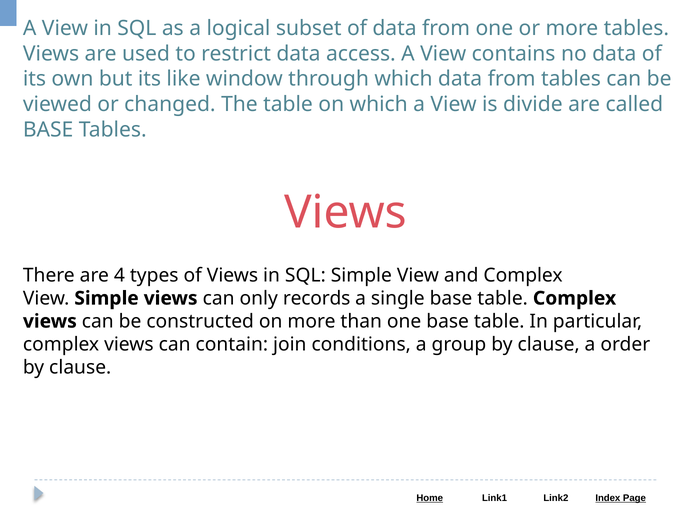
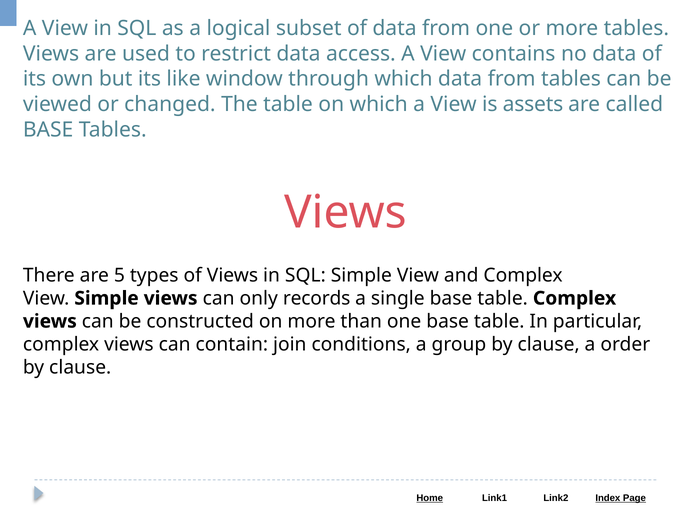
divide: divide -> assets
4: 4 -> 5
